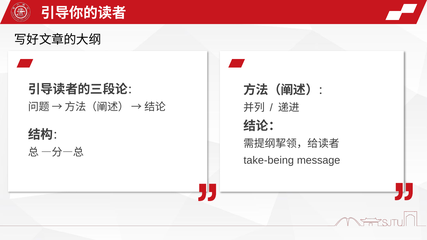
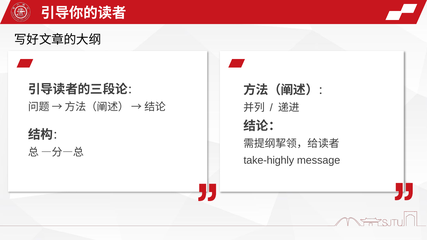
take-being: take-being -> take-highly
